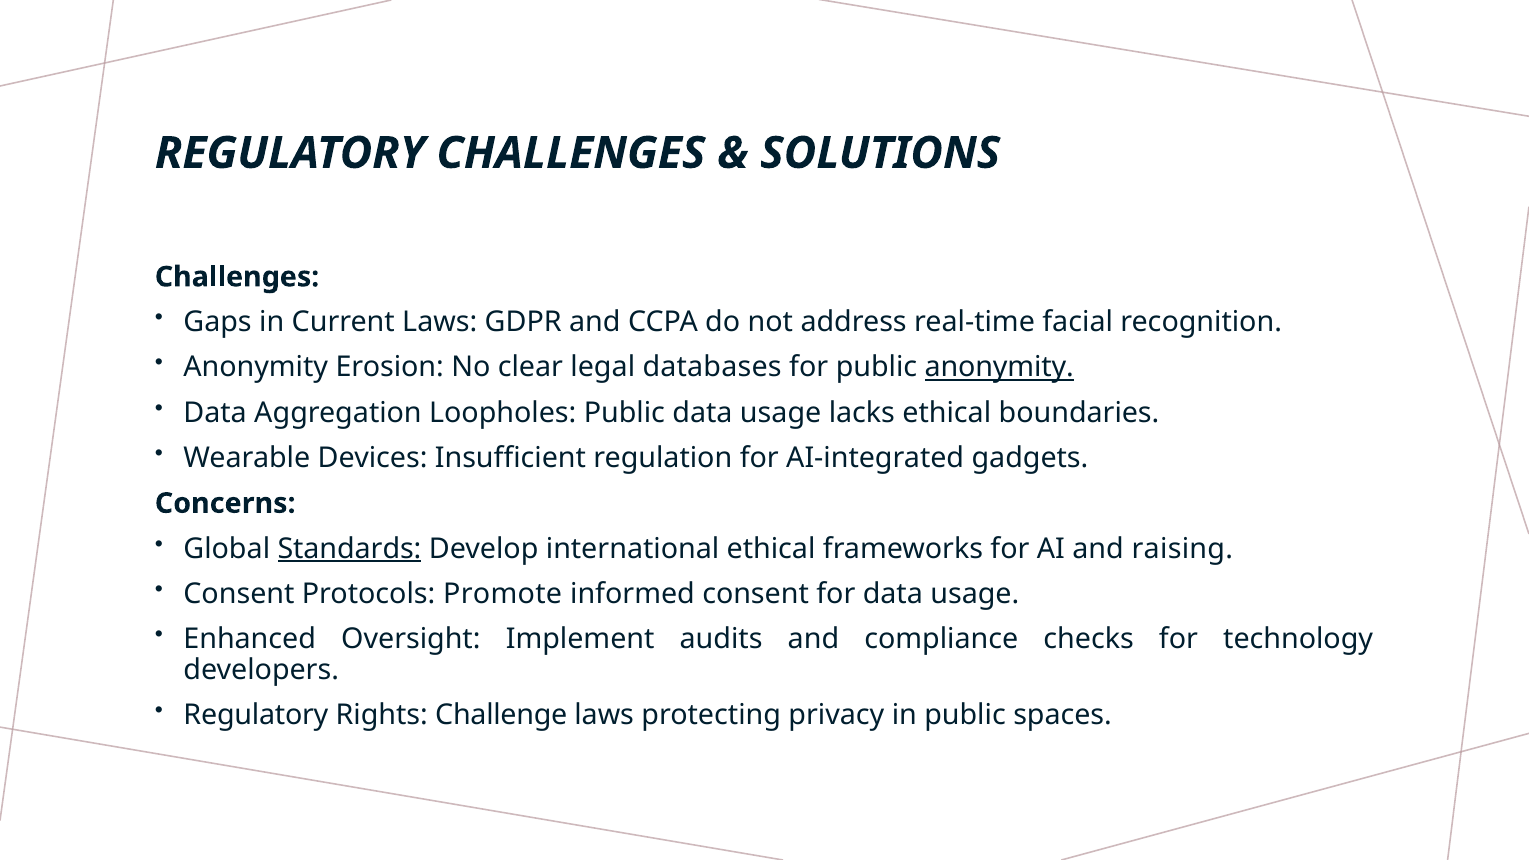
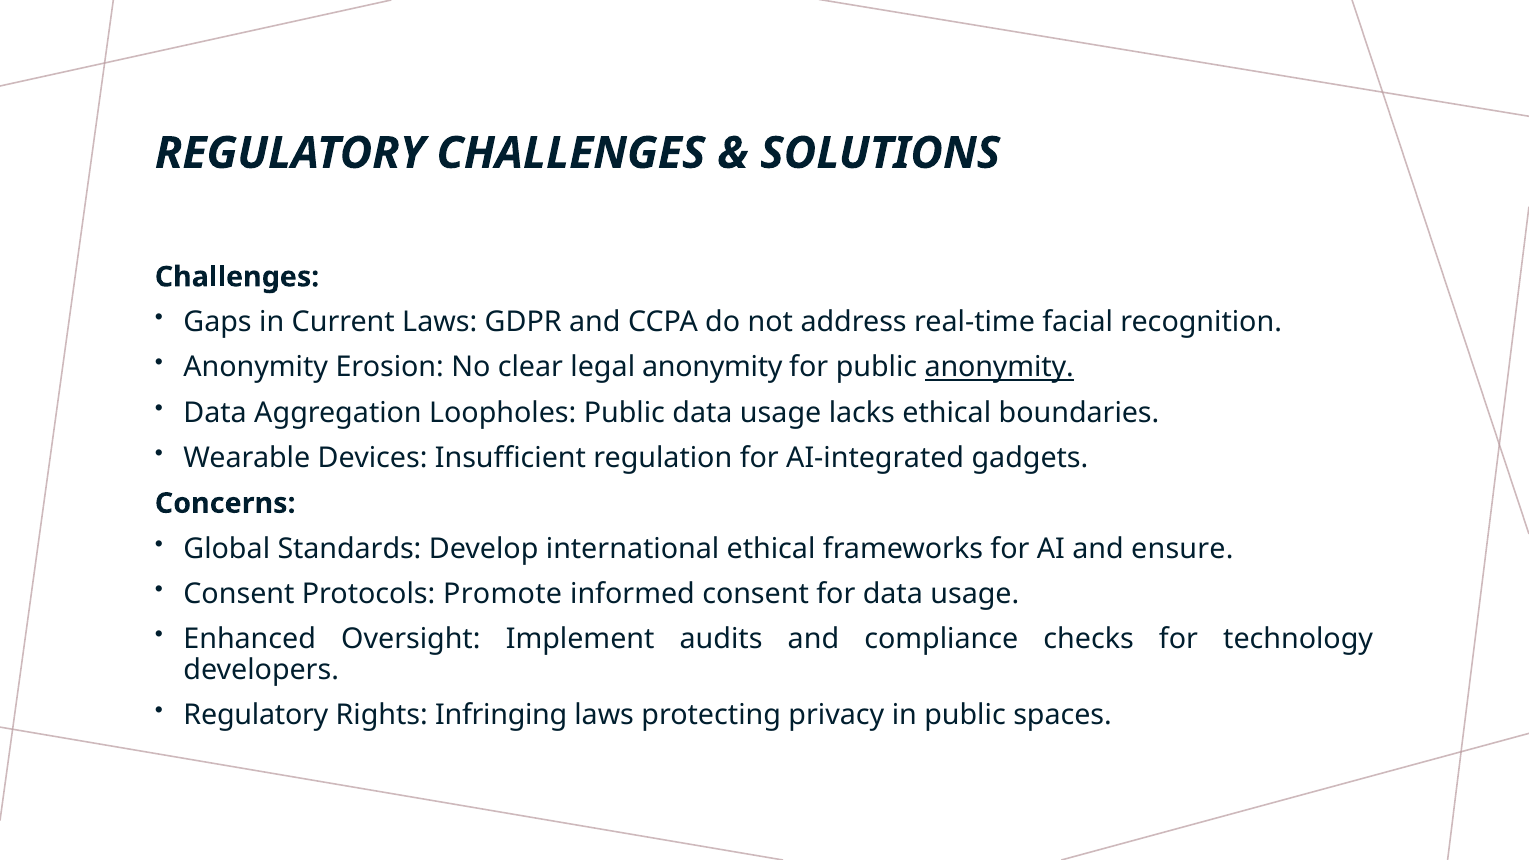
legal databases: databases -> anonymity
Standards underline: present -> none
raising: raising -> ensure
Challenge: Challenge -> Infringing
